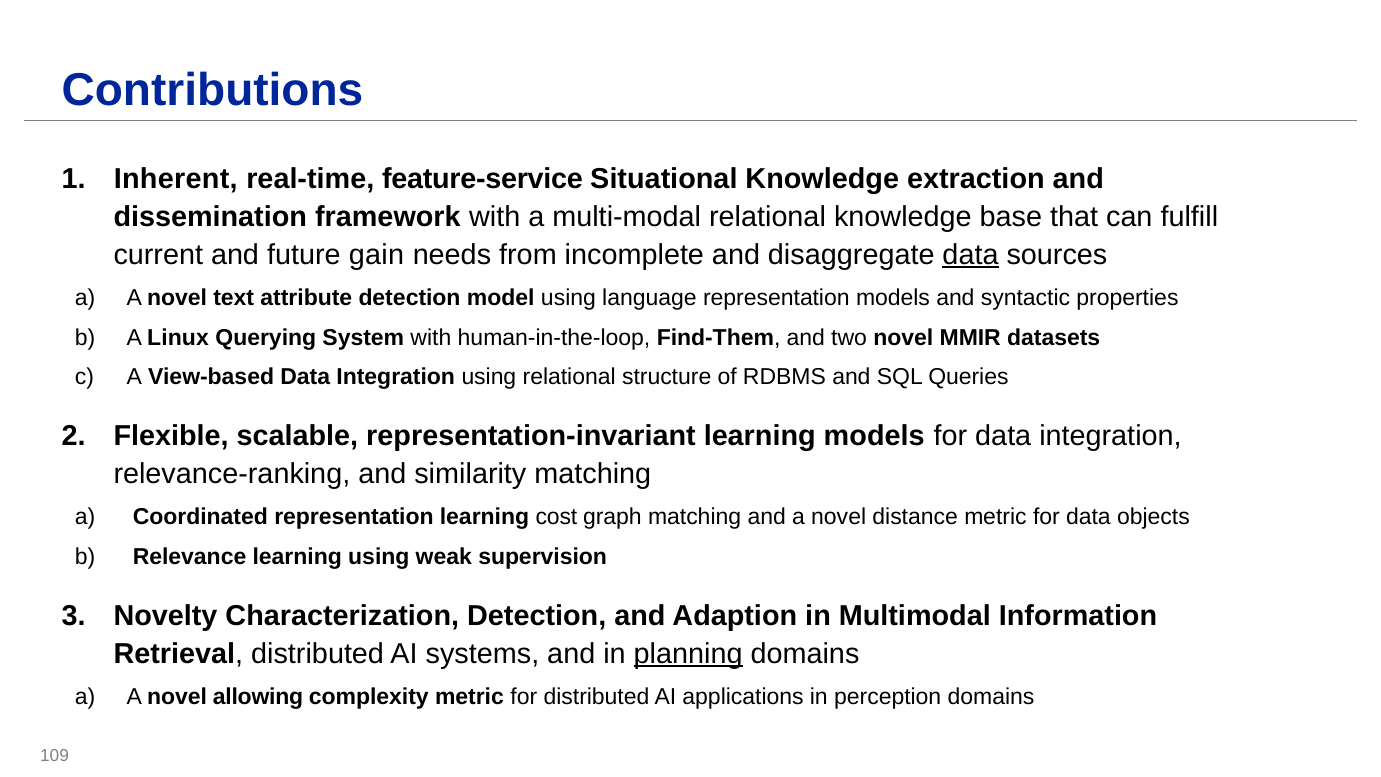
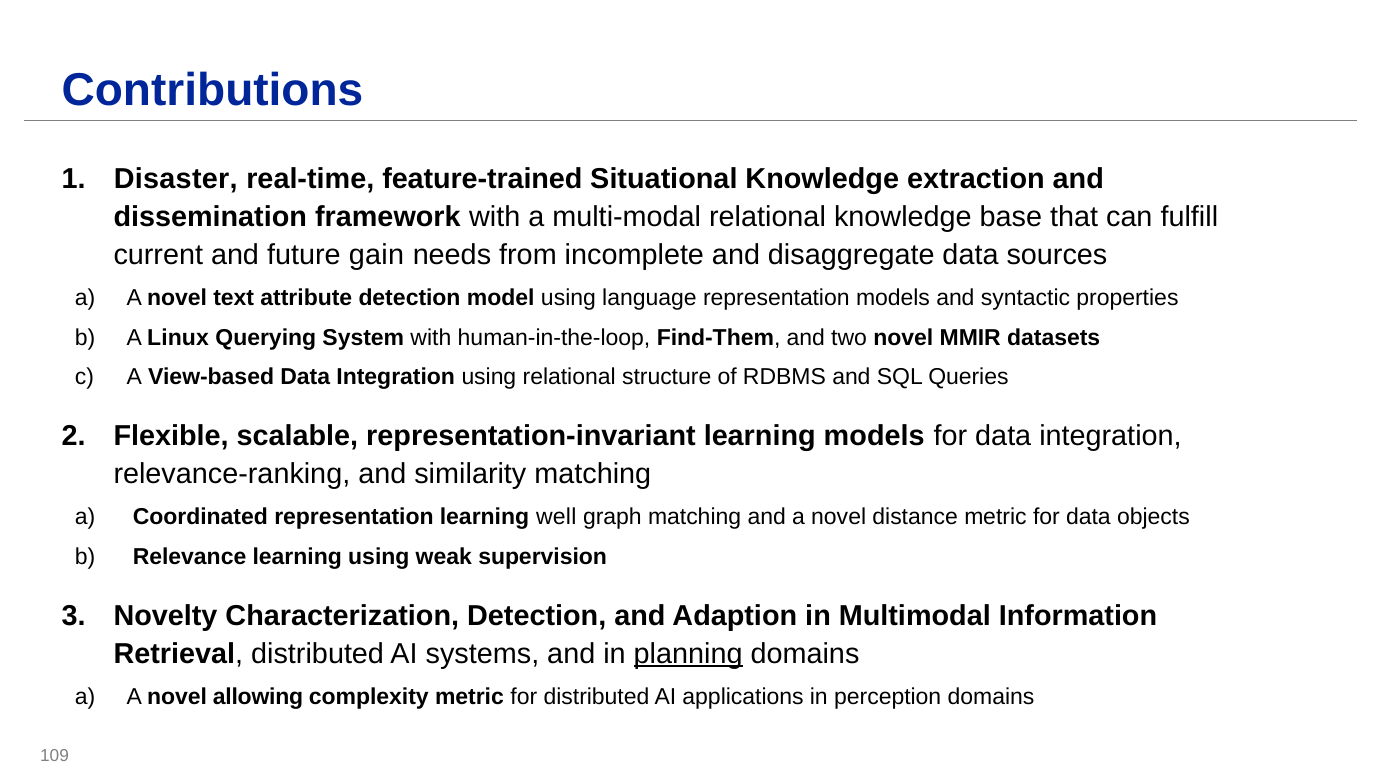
Inherent: Inherent -> Disaster
feature-service: feature-service -> feature-trained
data at (971, 255) underline: present -> none
cost: cost -> well
